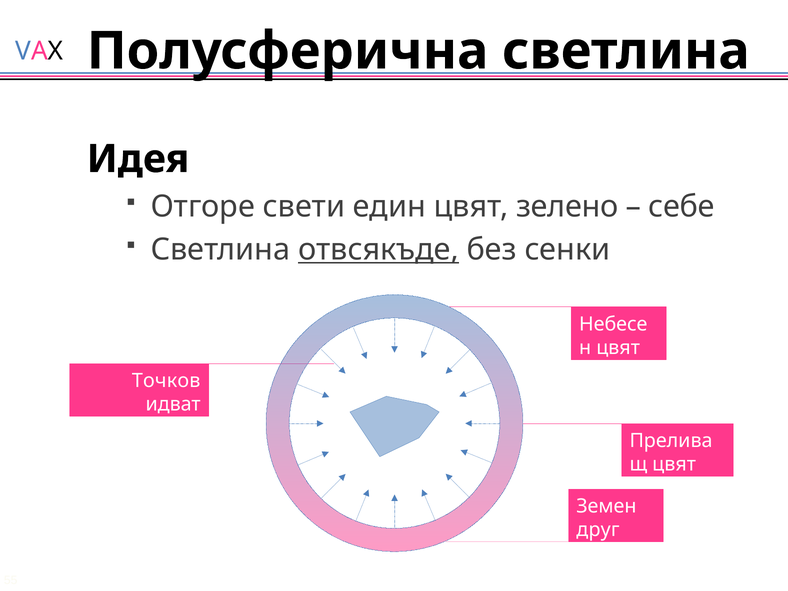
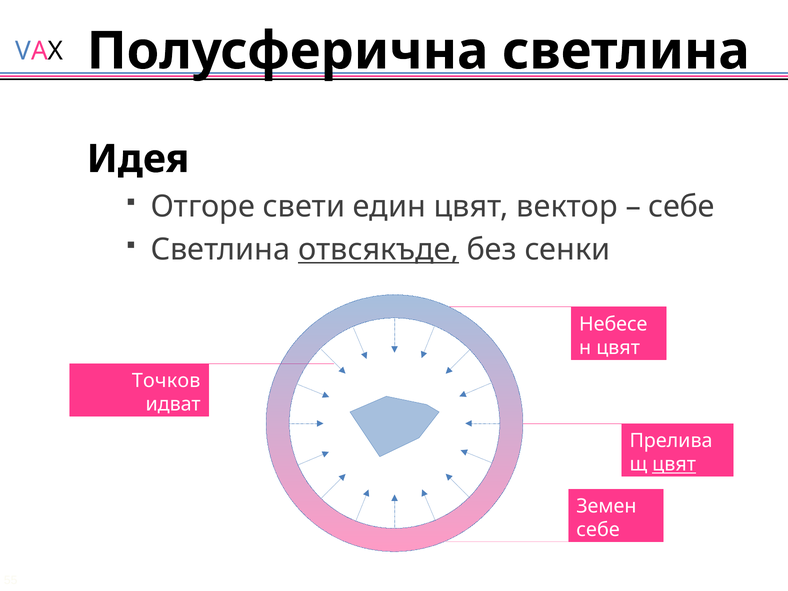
зелено: зелено -> вектор
цвят at (674, 464) underline: none -> present
друг at (598, 530): друг -> себе
